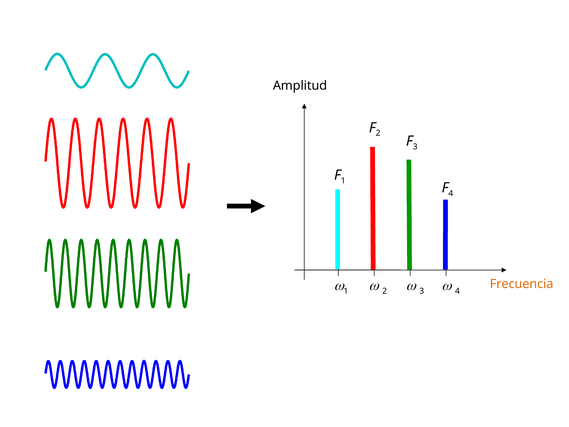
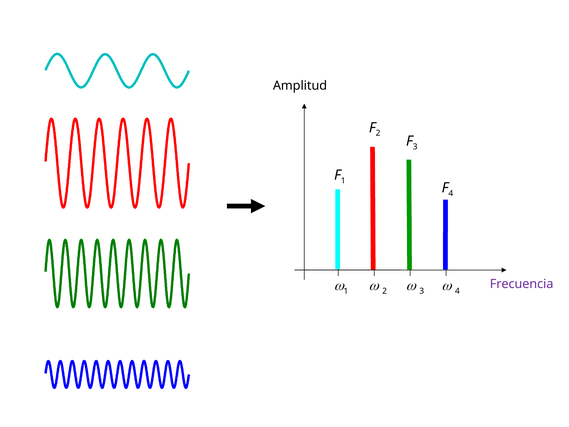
Frecuencia colour: orange -> purple
